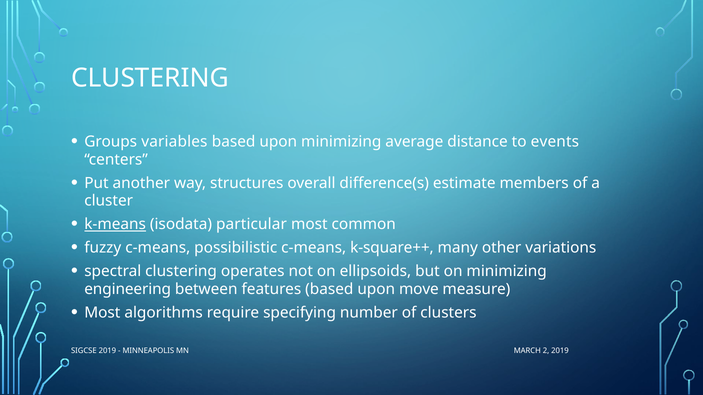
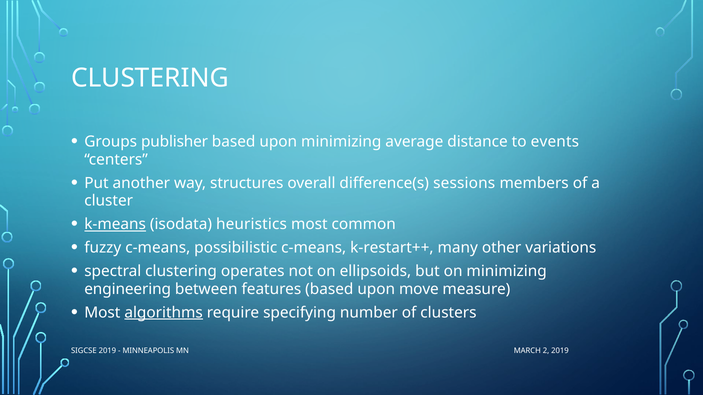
variables: variables -> publisher
estimate: estimate -> sessions
particular: particular -> heuristics
k-square++: k-square++ -> k-restart++
algorithms underline: none -> present
